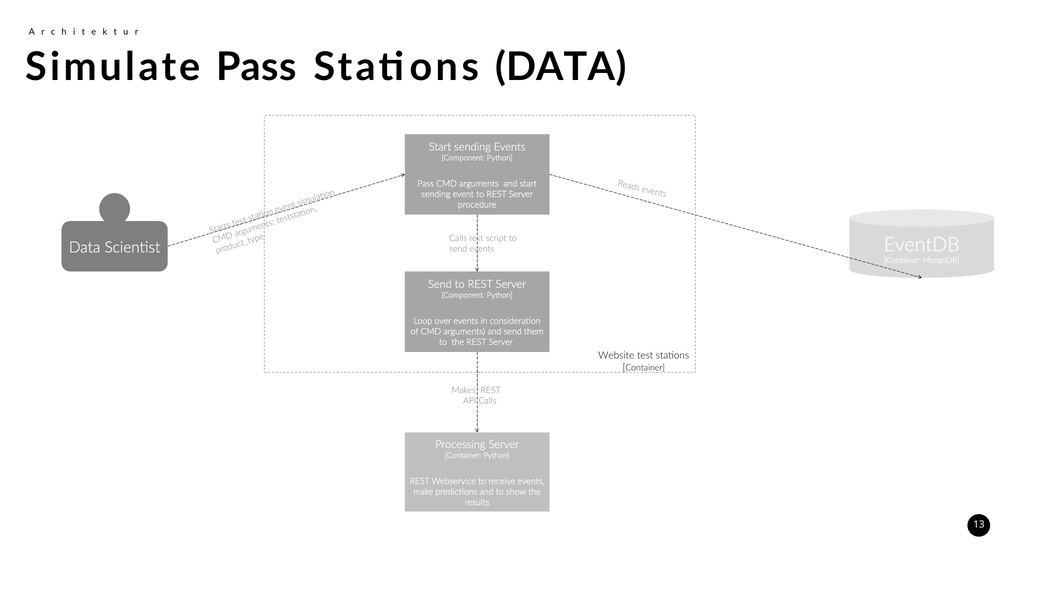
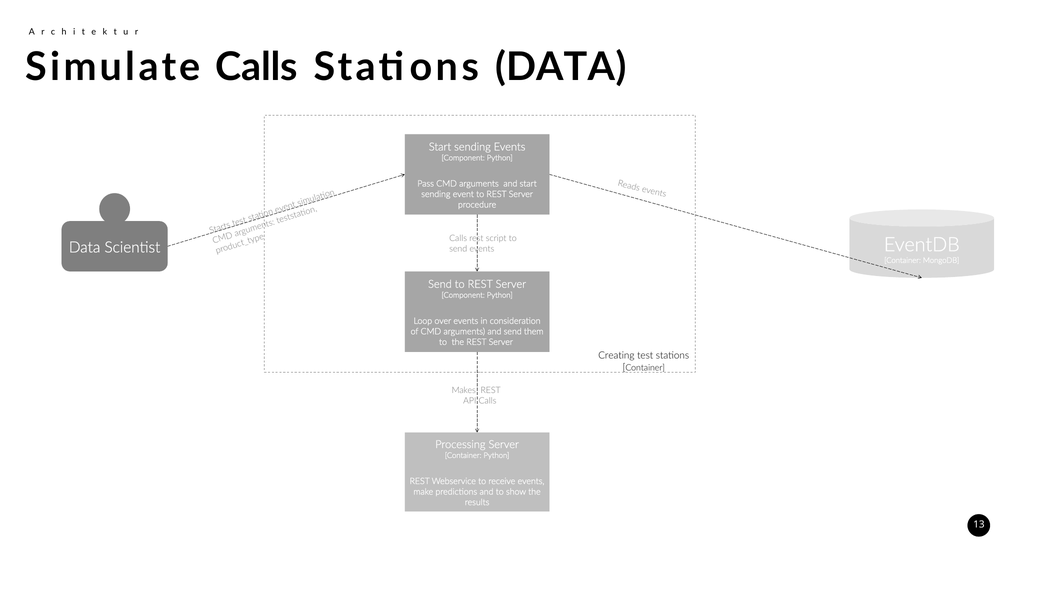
Simulate Pass: Pass -> Calls
Website: Website -> Creating
